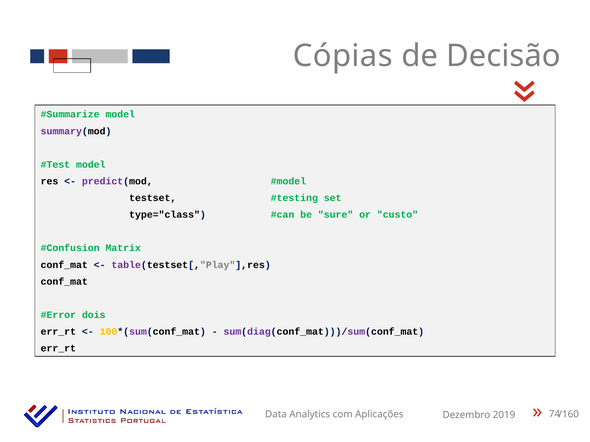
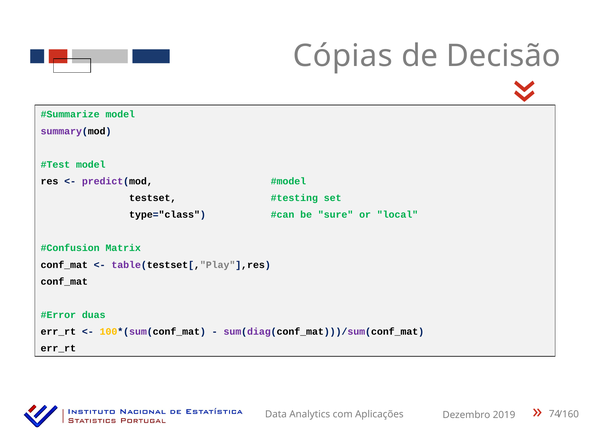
custo: custo -> local
dois: dois -> duas
